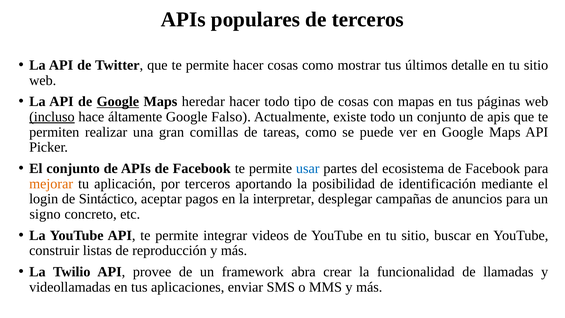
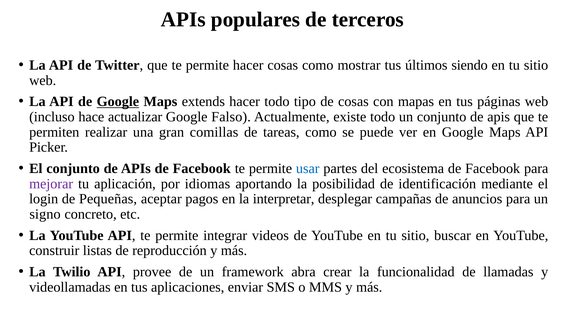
detalle: detalle -> siendo
heredar: heredar -> extends
incluso underline: present -> none
áltamente: áltamente -> actualizar
mejorar colour: orange -> purple
por terceros: terceros -> idiomas
Sintáctico: Sintáctico -> Pequeñas
